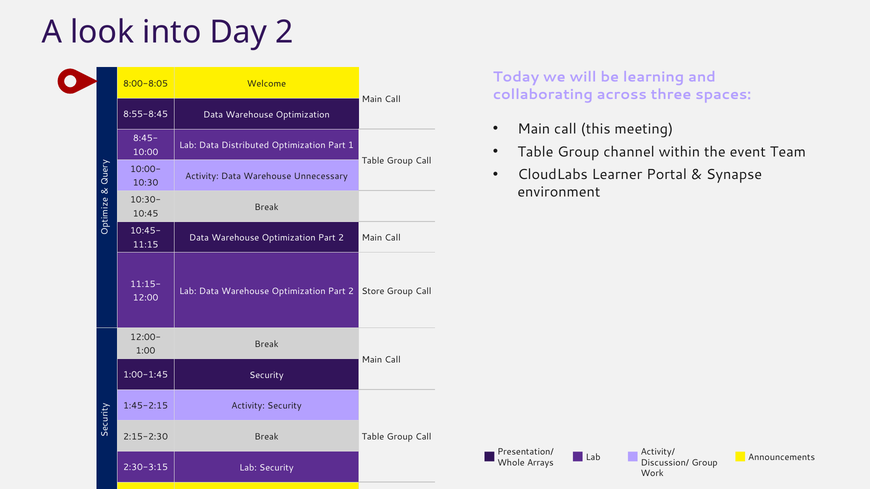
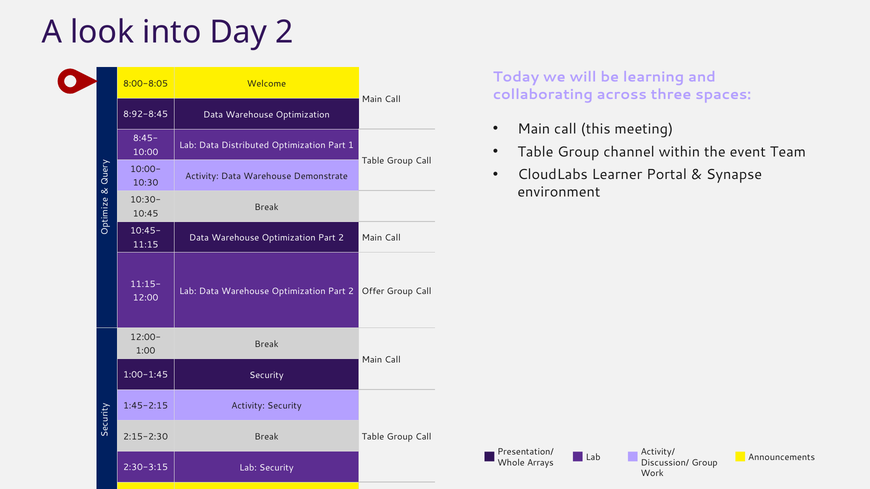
8:55-8:45: 8:55-8:45 -> 8:92-8:45
Unnecessary: Unnecessary -> Demonstrate
Store: Store -> Offer
